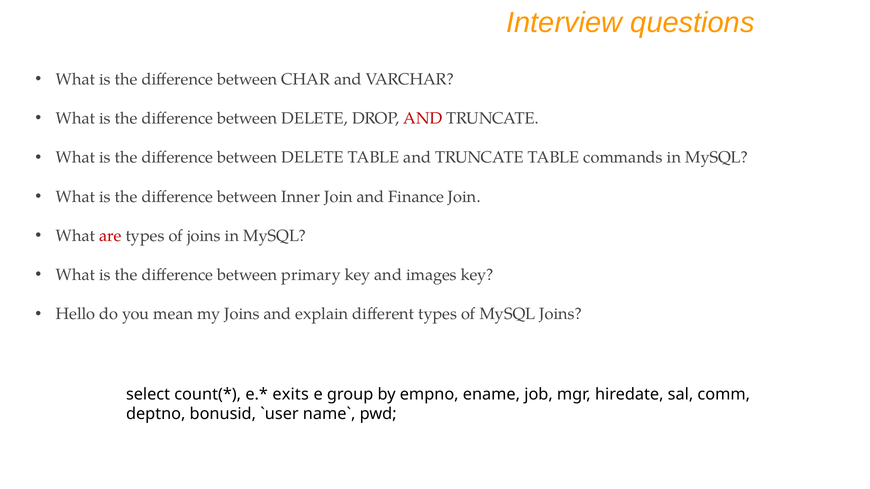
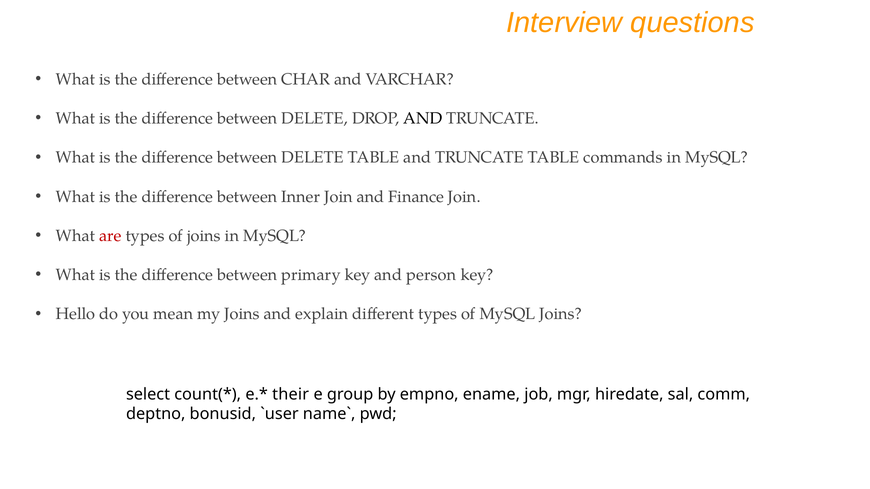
AND at (423, 119) colour: red -> black
images: images -> person
exits: exits -> their
